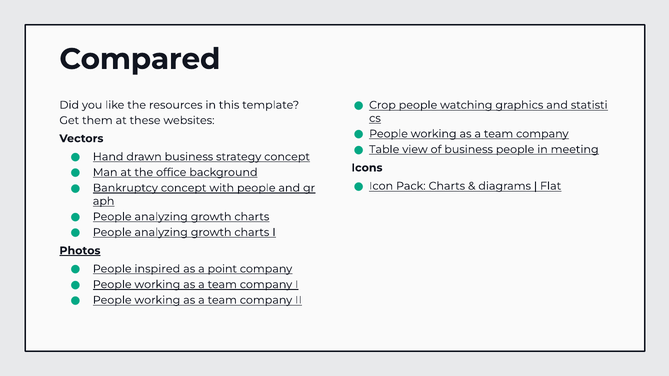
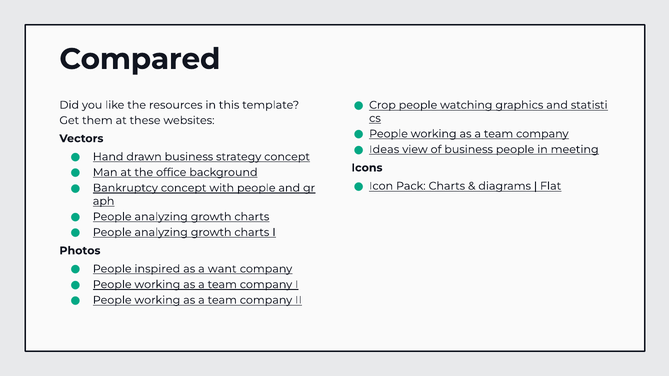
Table: Table -> Ideas
Photos underline: present -> none
point: point -> want
